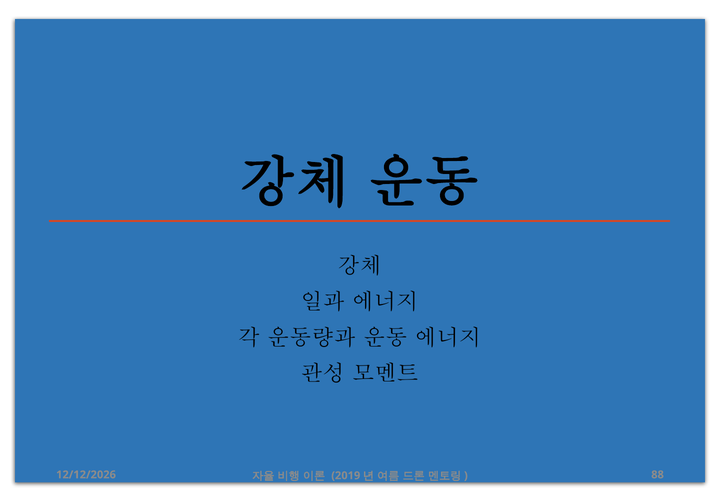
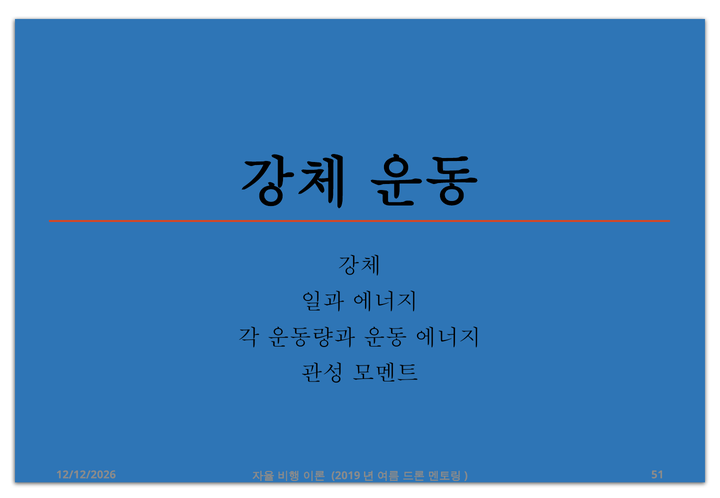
88: 88 -> 51
